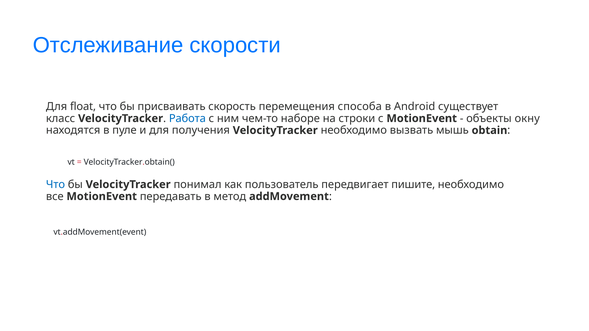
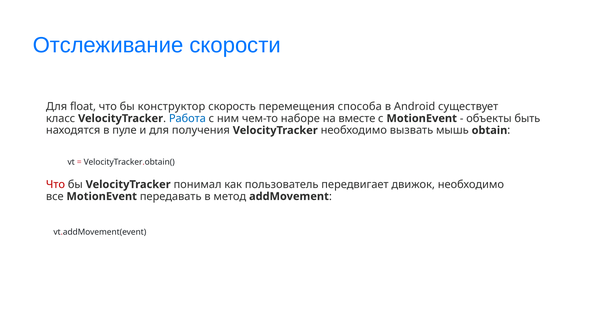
присваивать: присваивать -> конструктор
строки: строки -> вместе
окну: окну -> быть
Что at (56, 185) colour: blue -> red
пишите: пишите -> движок
